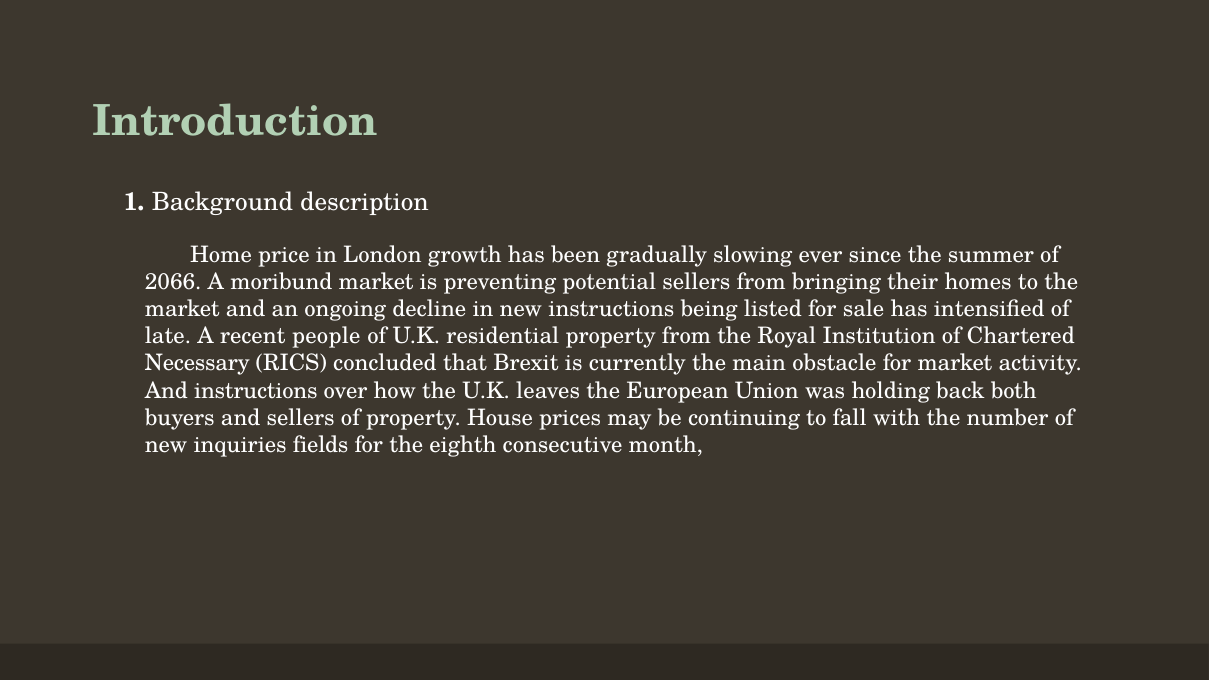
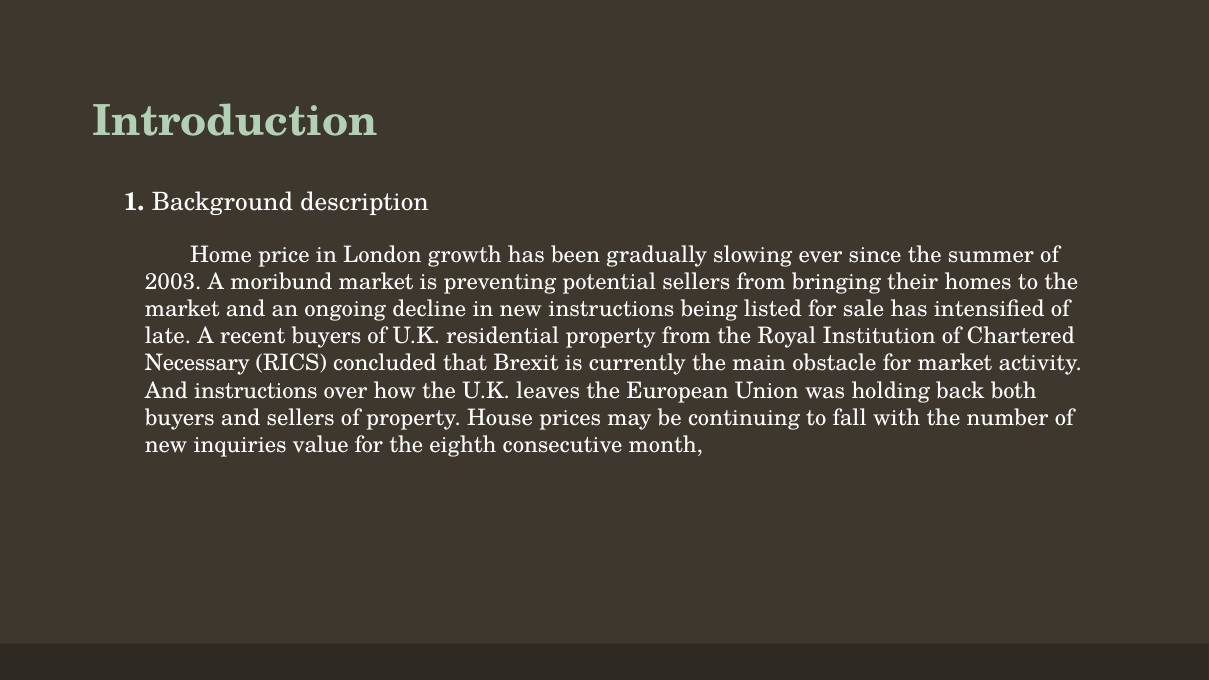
2066: 2066 -> 2003
recent people: people -> buyers
fields: fields -> value
